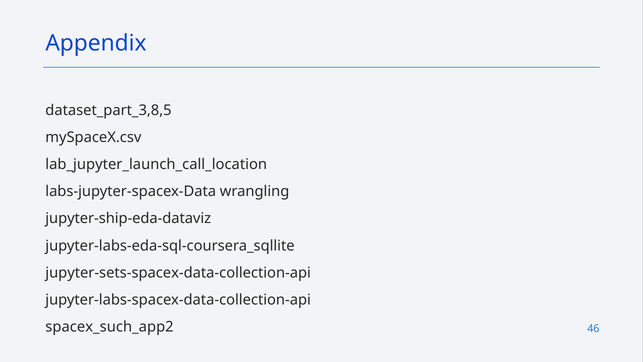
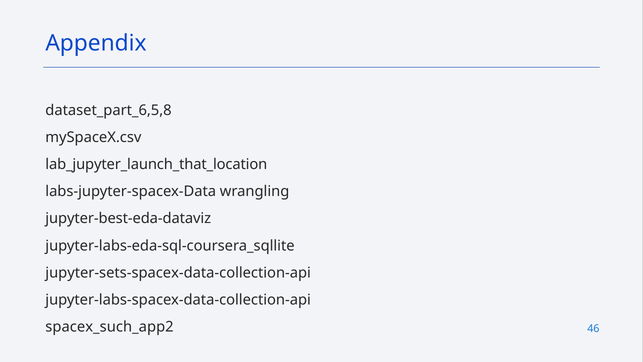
dataset_part_3,8,5: dataset_part_3,8,5 -> dataset_part_6,5,8
lab_jupyter_launch_call_location: lab_jupyter_launch_call_location -> lab_jupyter_launch_that_location
jupyter-ship-eda-dataviz: jupyter-ship-eda-dataviz -> jupyter-best-eda-dataviz
